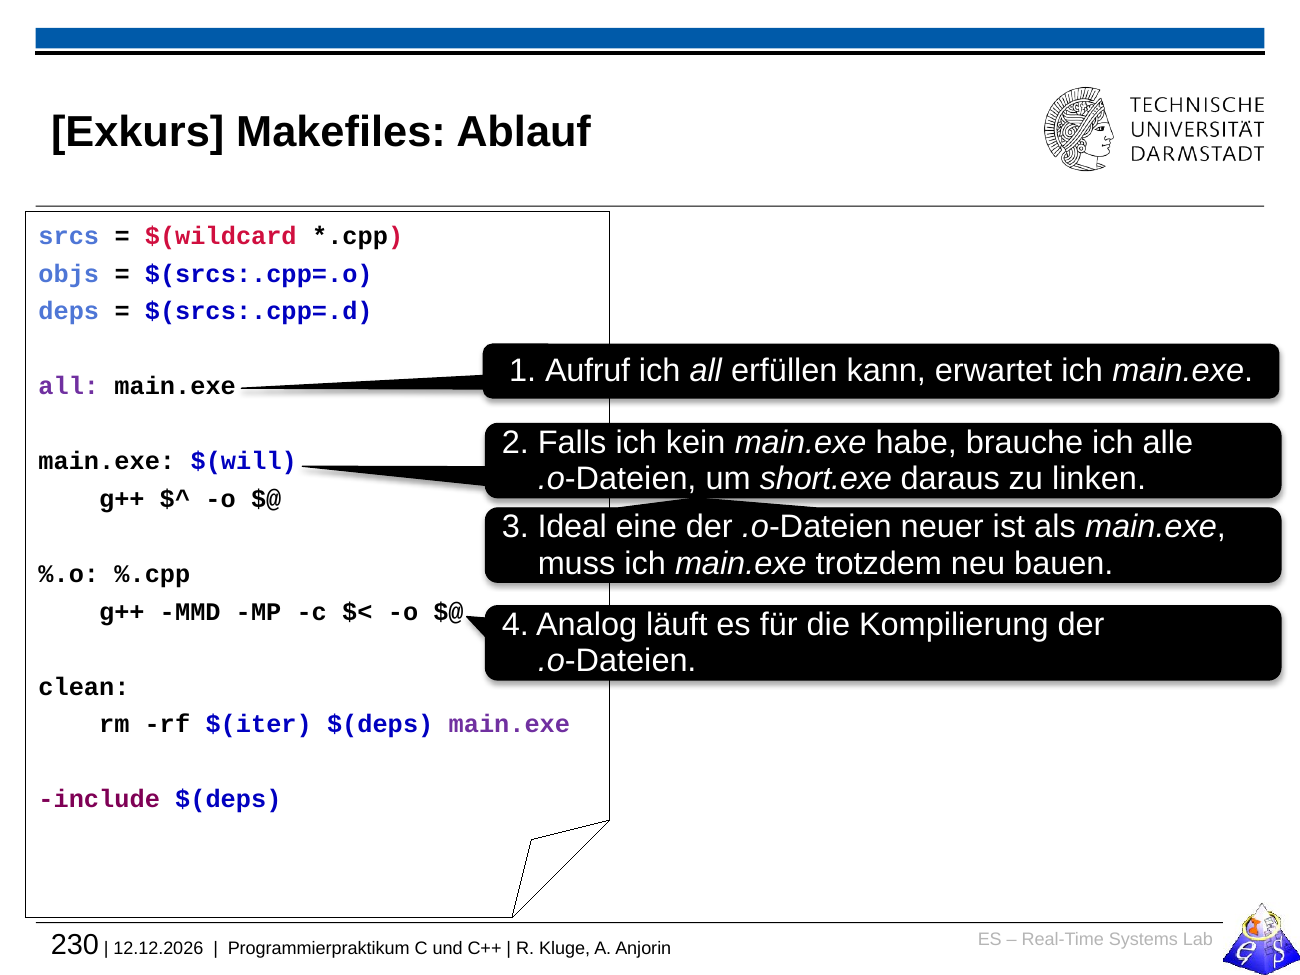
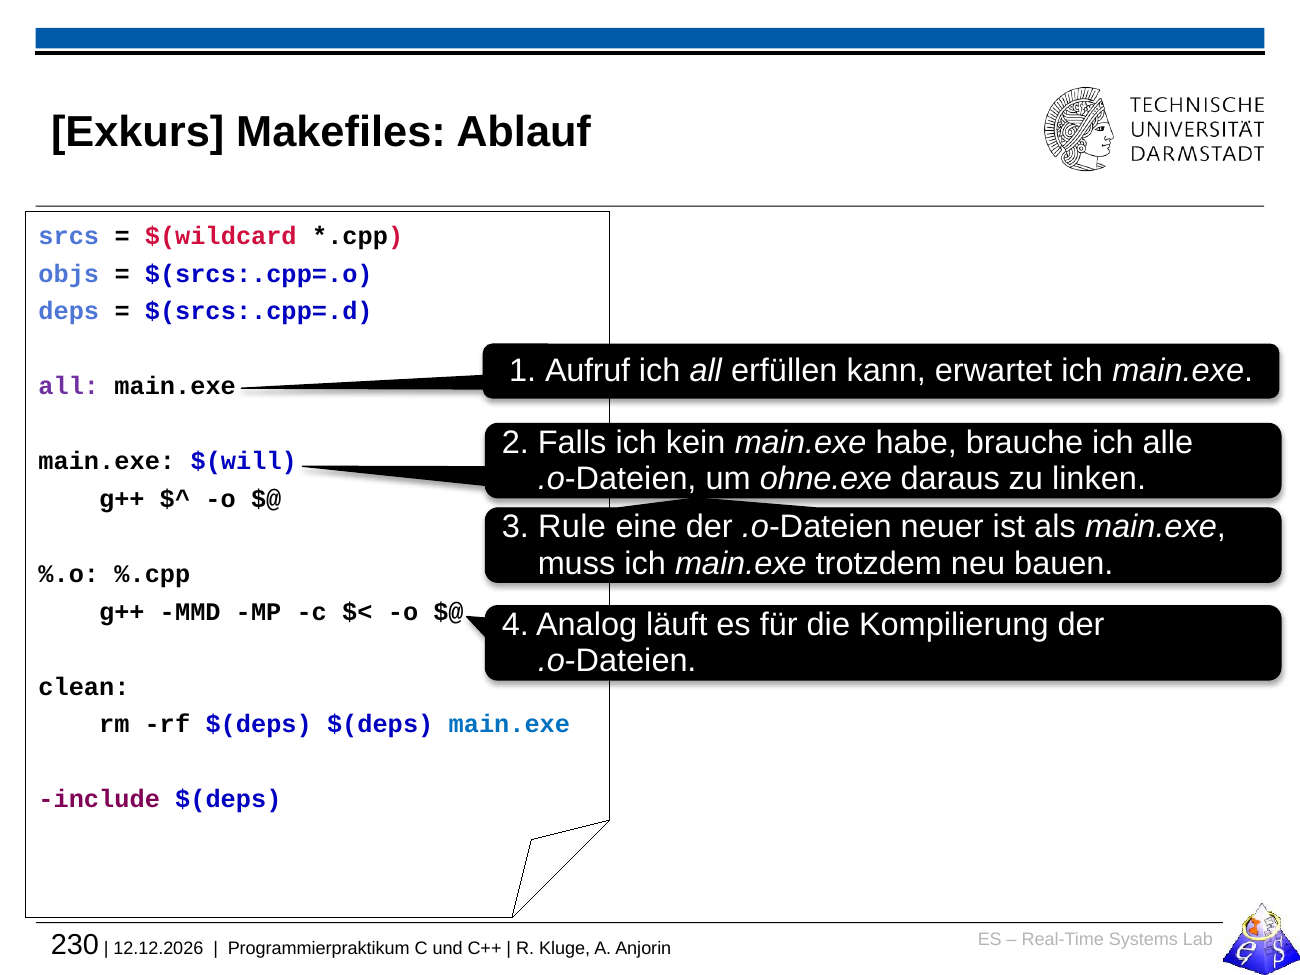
short.exe: short.exe -> ohne.exe
Ideal: Ideal -> Rule
rf $(iter: $(iter -> $(deps
main.exe at (509, 724) colour: purple -> blue
